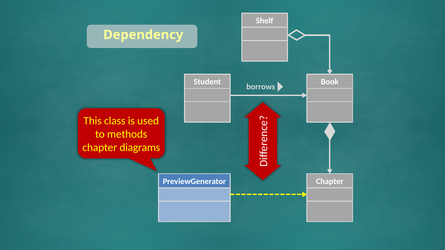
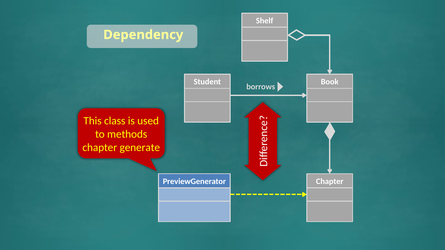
diagrams: diagrams -> generate
